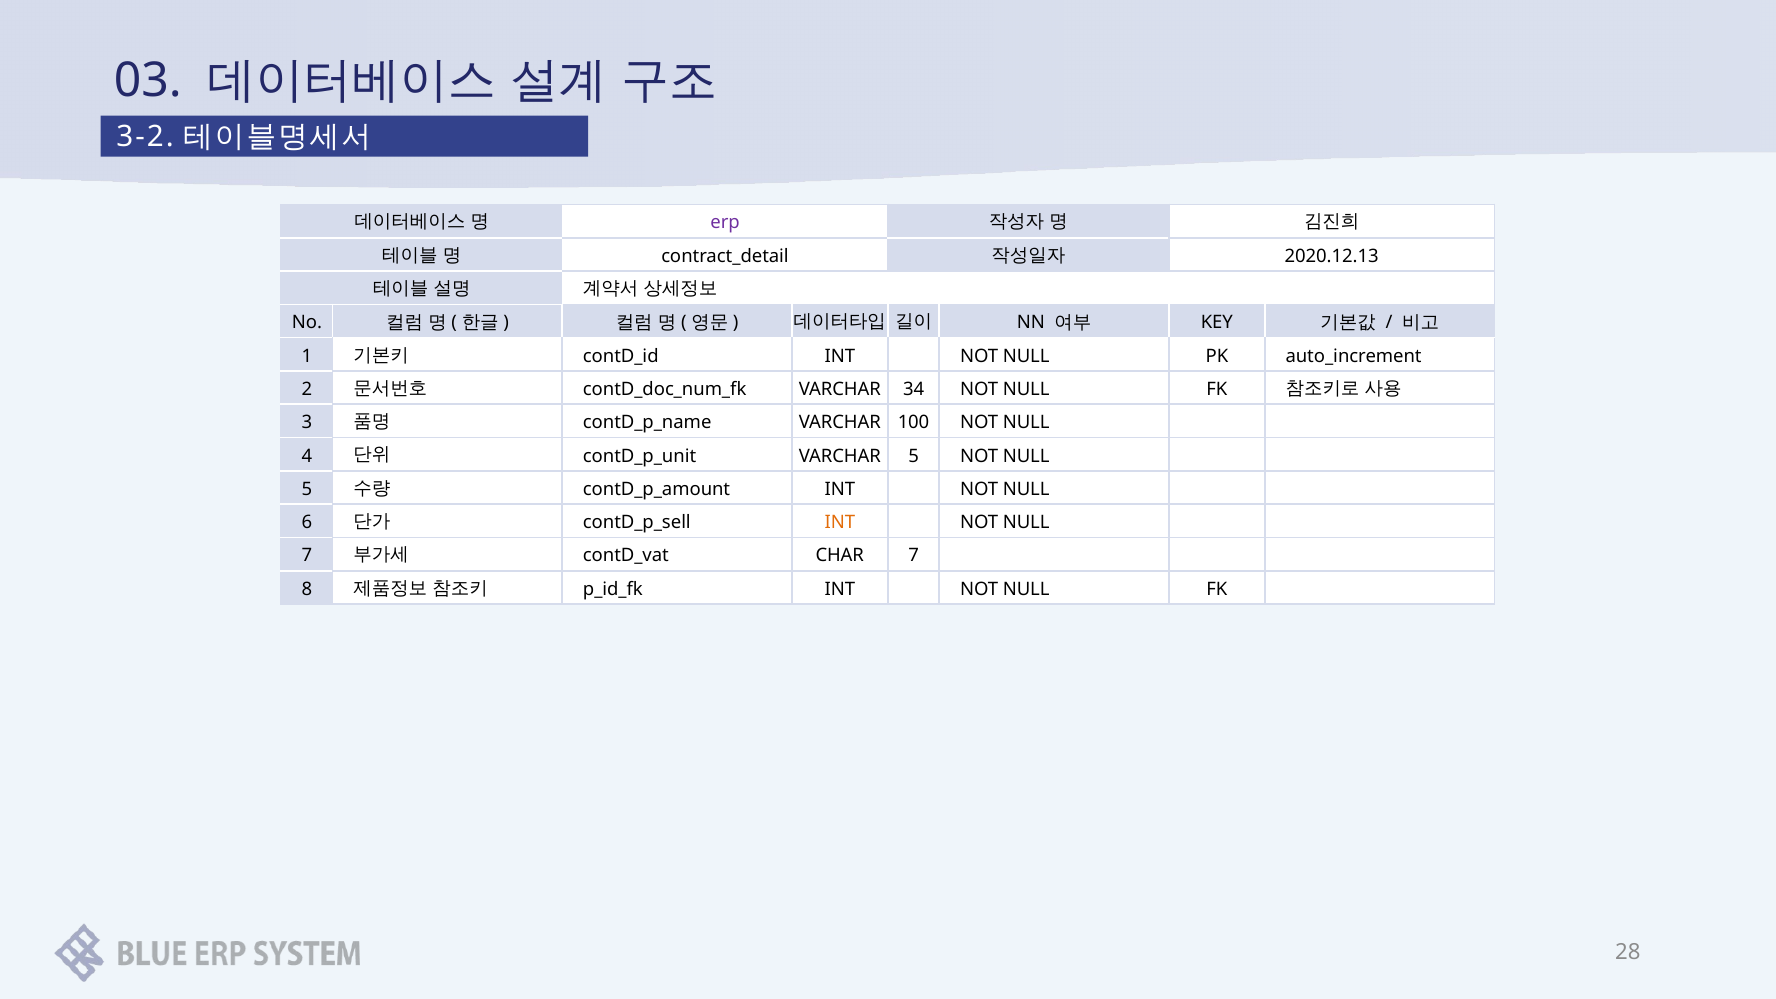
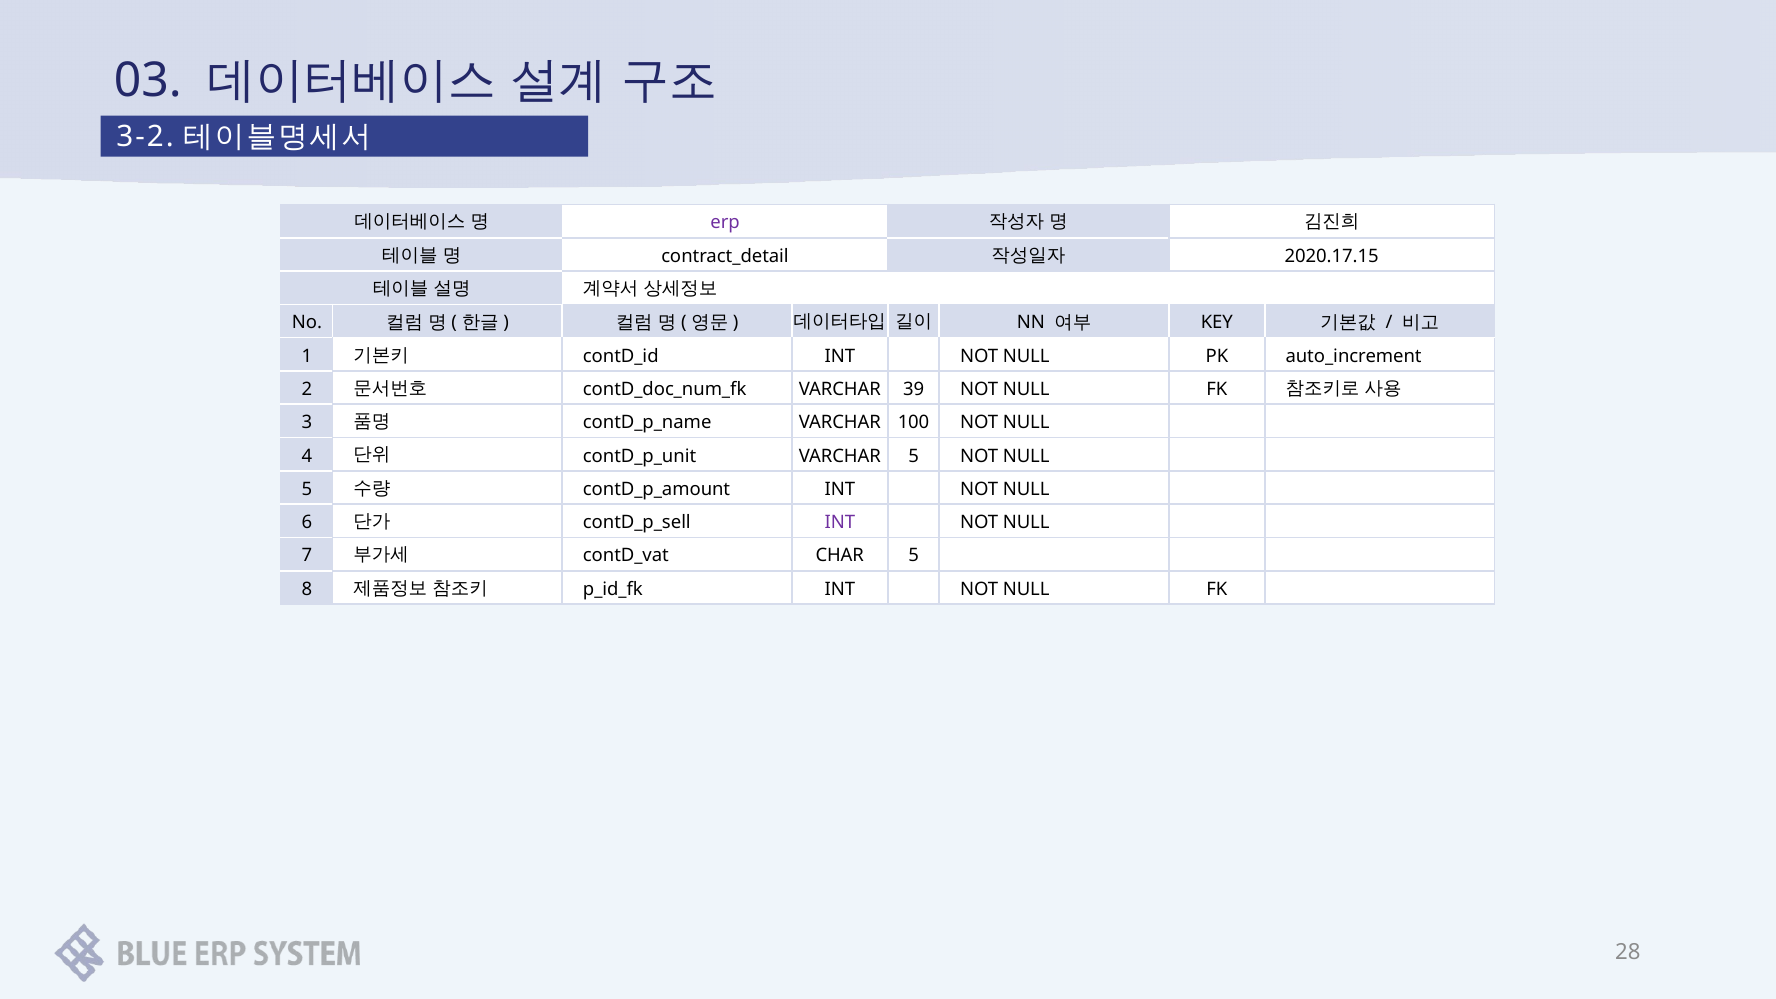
2020.12.13: 2020.12.13 -> 2020.17.15
34: 34 -> 39
INT at (840, 523) colour: orange -> purple
CHAR 7: 7 -> 5
